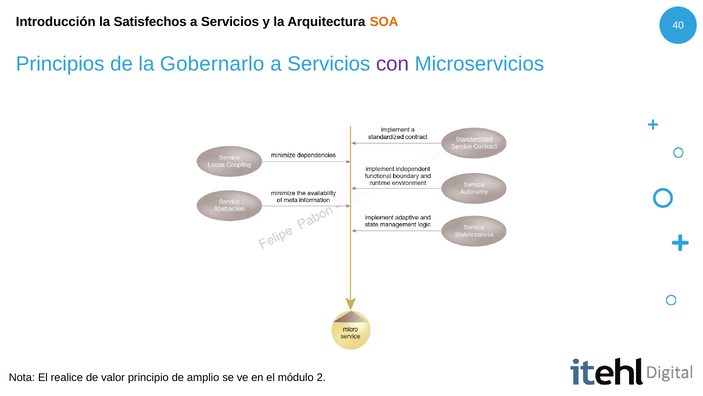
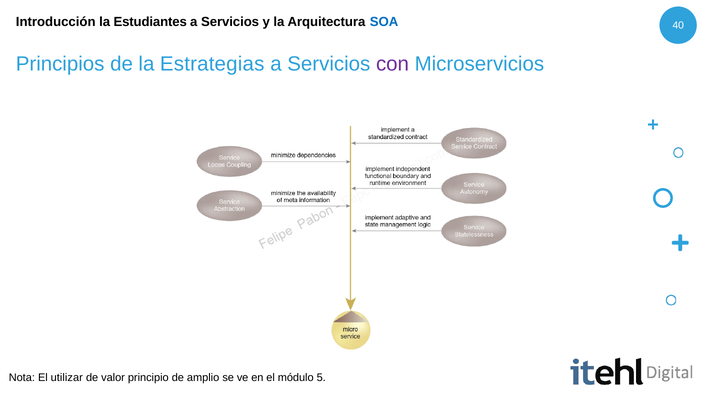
Satisfechos: Satisfechos -> Estudiantes
SOA colour: orange -> blue
Gobernarlo: Gobernarlo -> Estrategias
realice: realice -> utilizar
2: 2 -> 5
